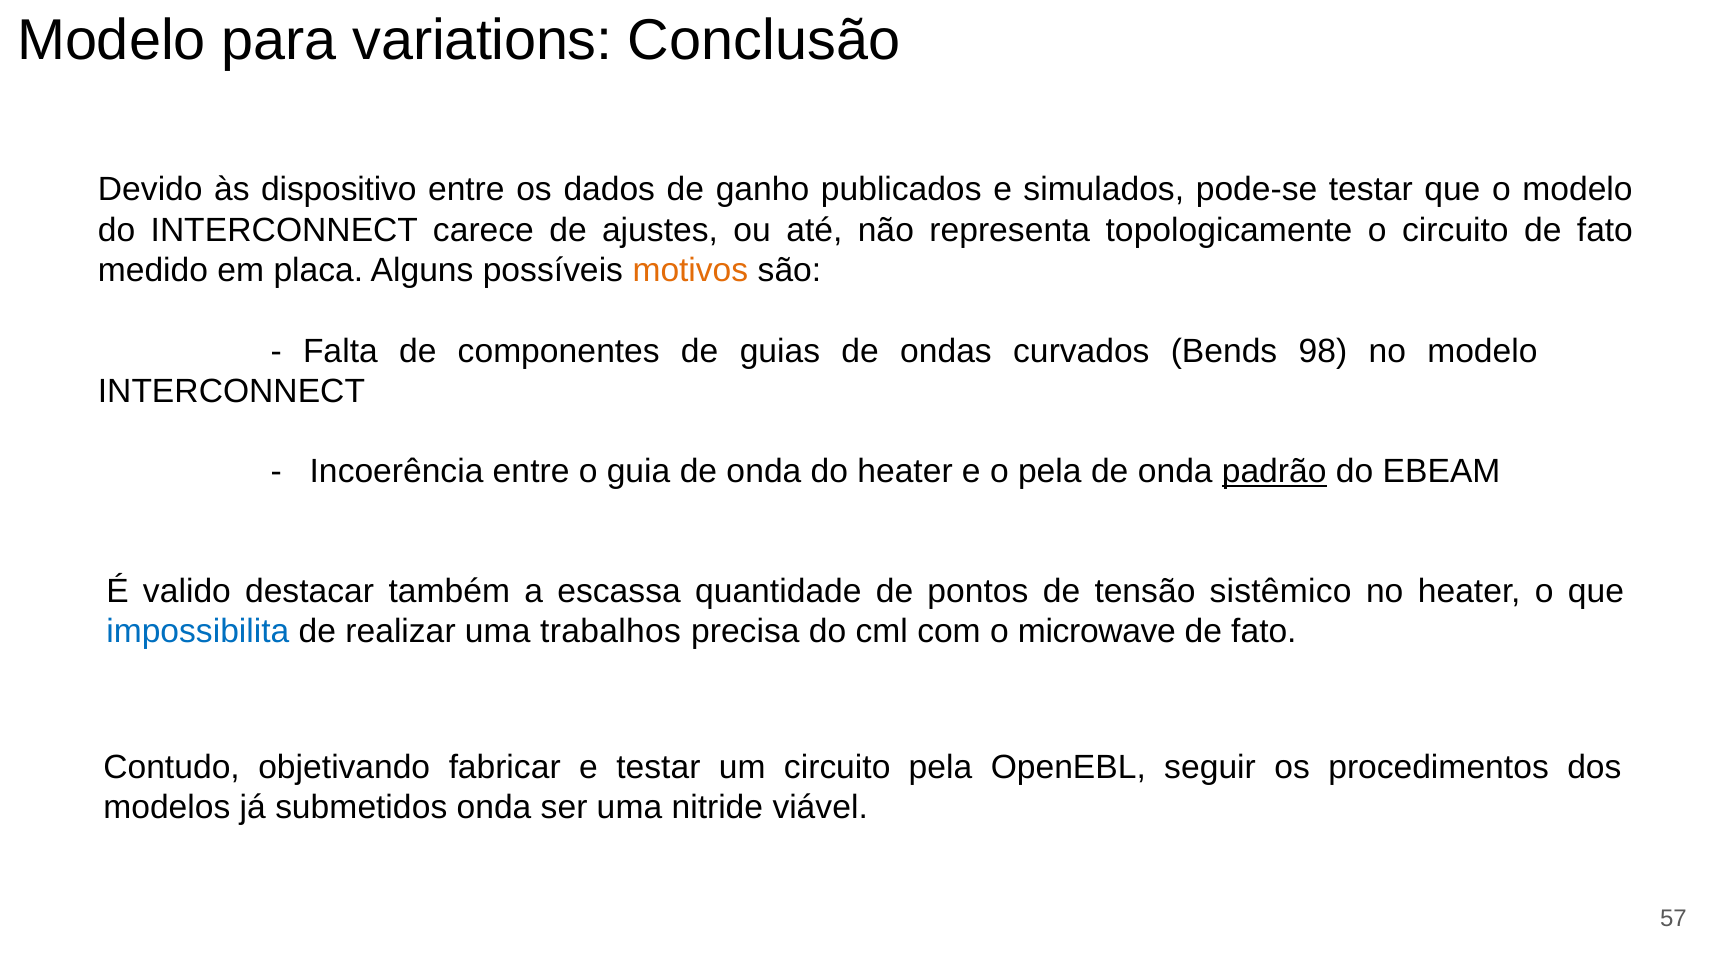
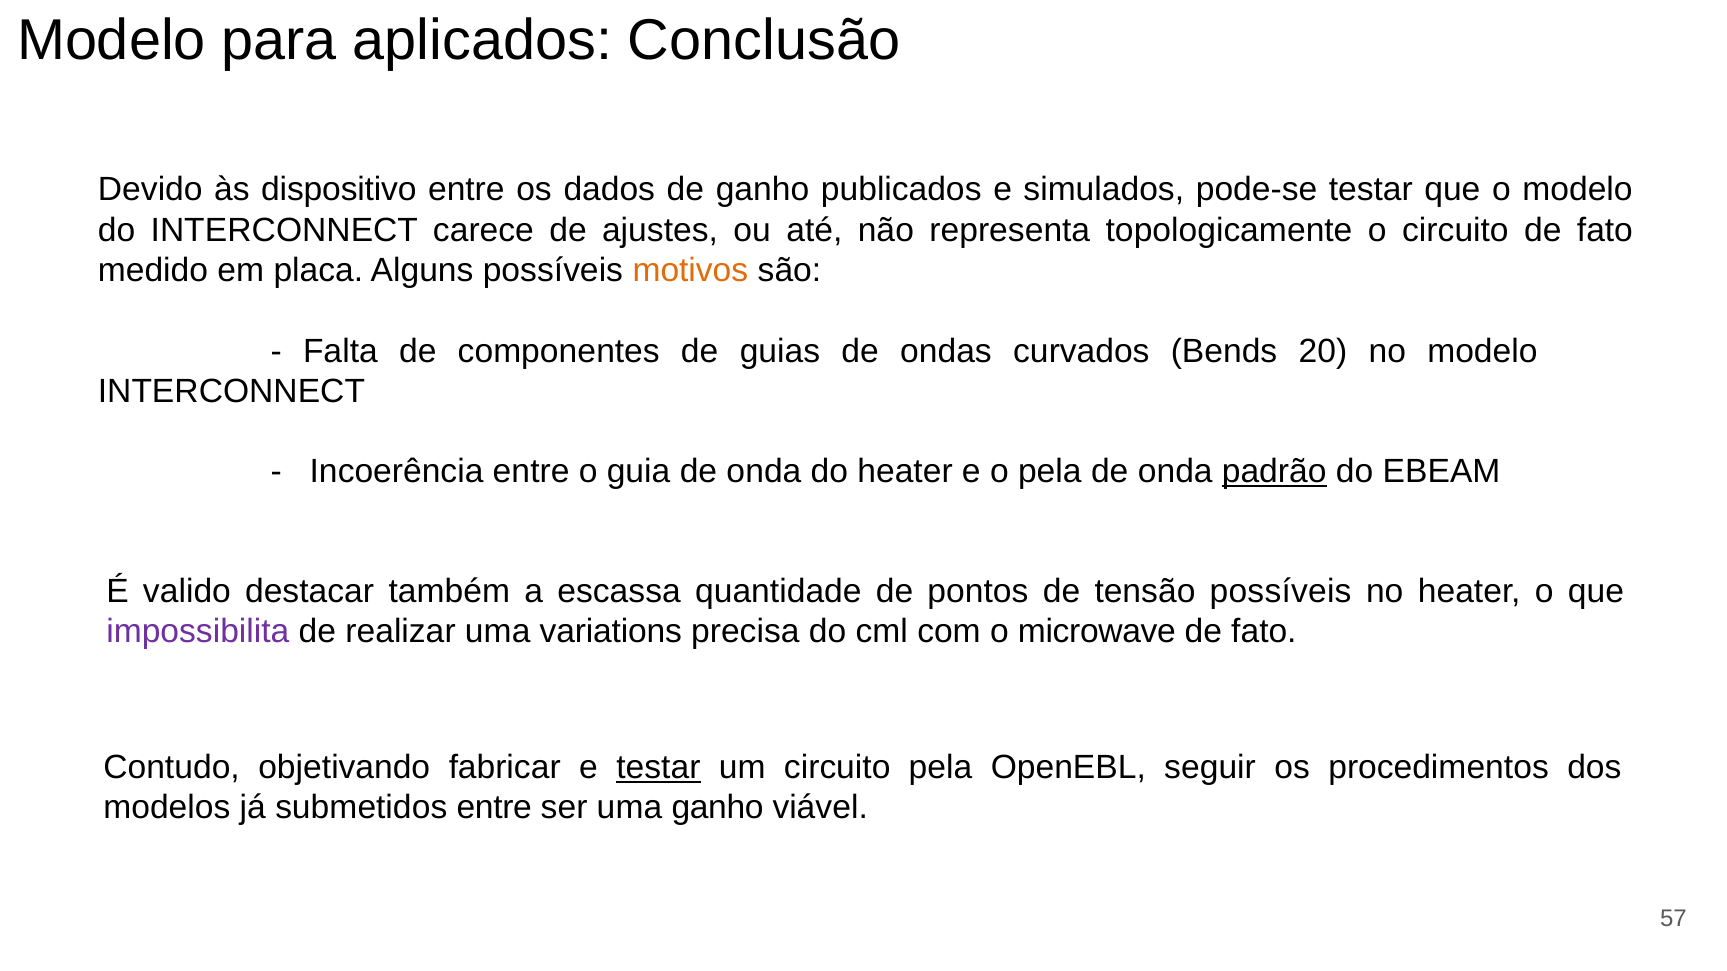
variations: variations -> aplicados
98: 98 -> 20
tensão sistêmico: sistêmico -> possíveis
impossibilita colour: blue -> purple
trabalhos: trabalhos -> variations
testar at (658, 768) underline: none -> present
submetidos onda: onda -> entre
uma nitride: nitride -> ganho
